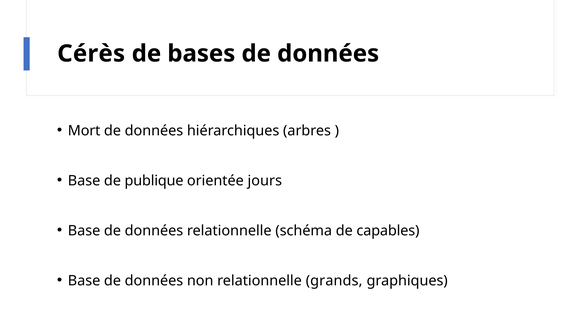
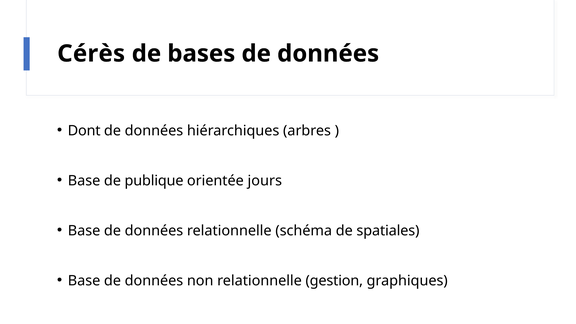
Mort: Mort -> Dont
capables: capables -> spatiales
grands: grands -> gestion
